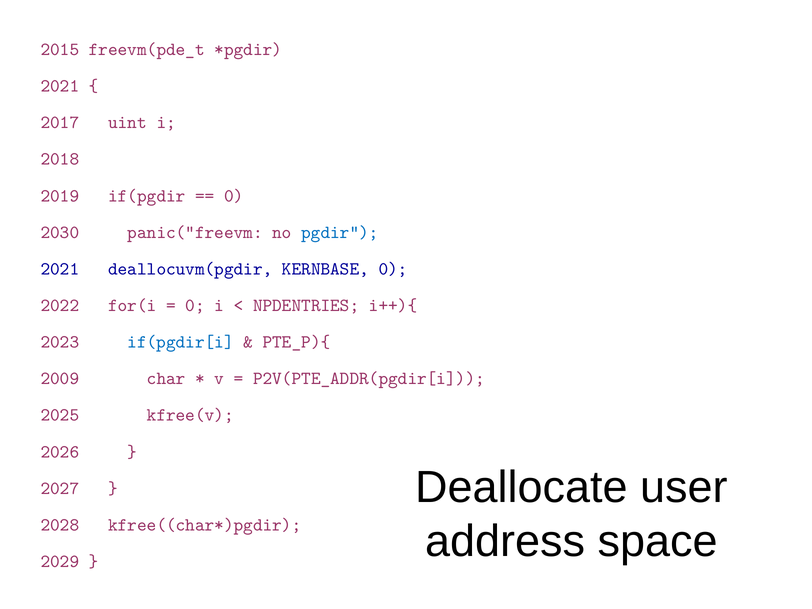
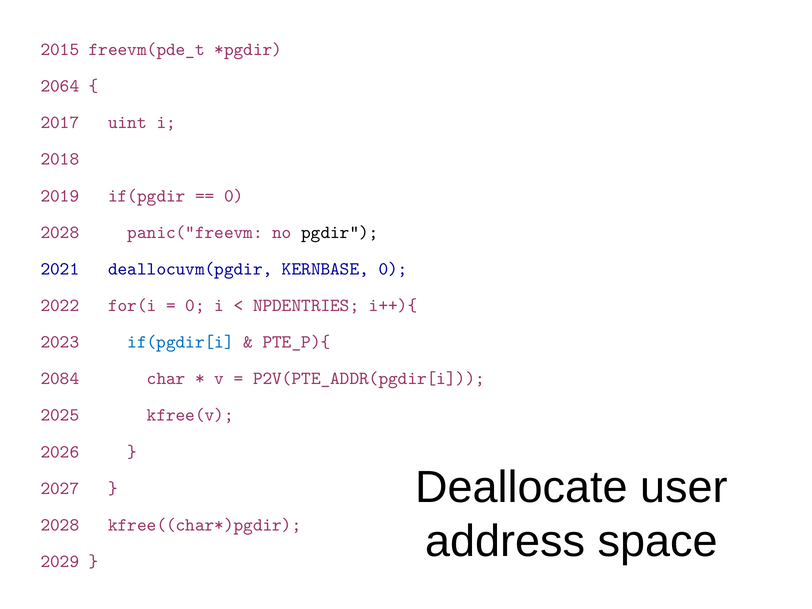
2021 at (60, 86): 2021 -> 2064
2030 at (60, 232): 2030 -> 2028
pgdir colour: blue -> black
2009: 2009 -> 2084
